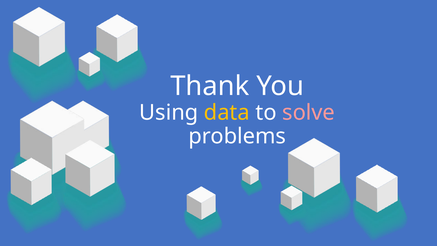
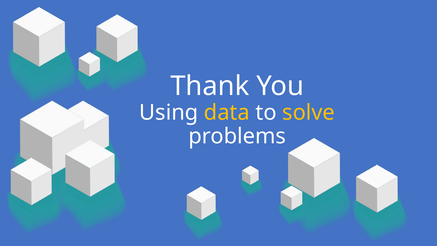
solve colour: pink -> yellow
